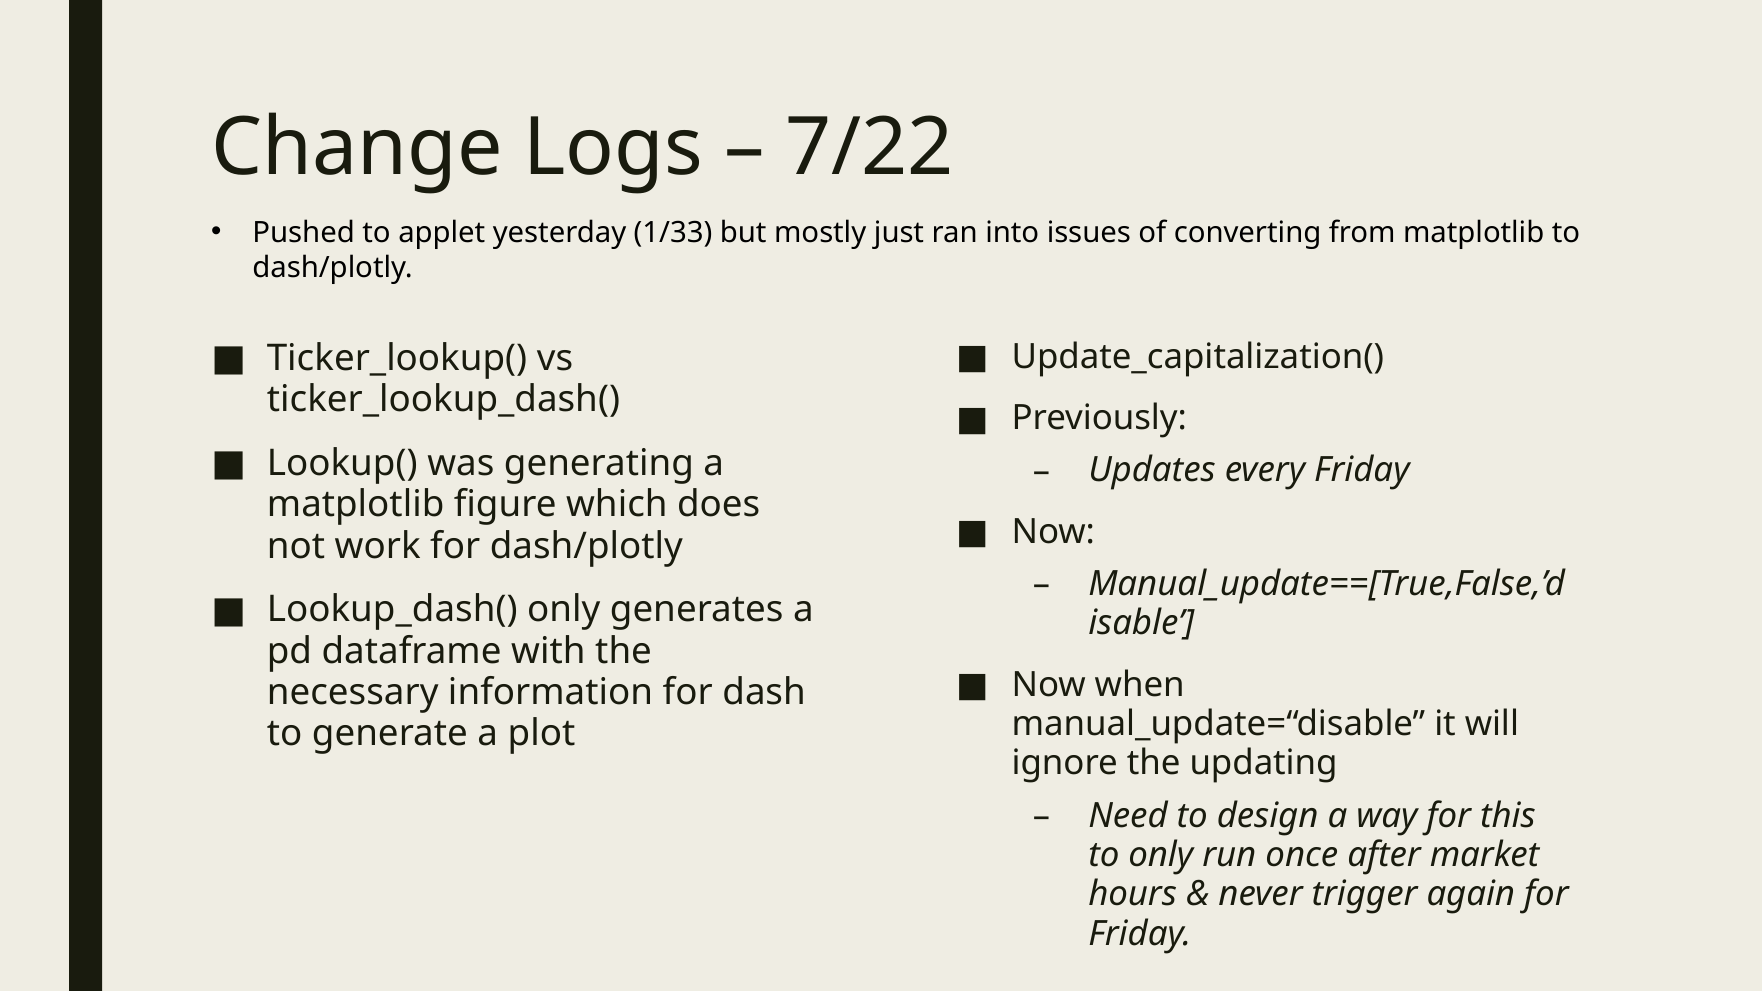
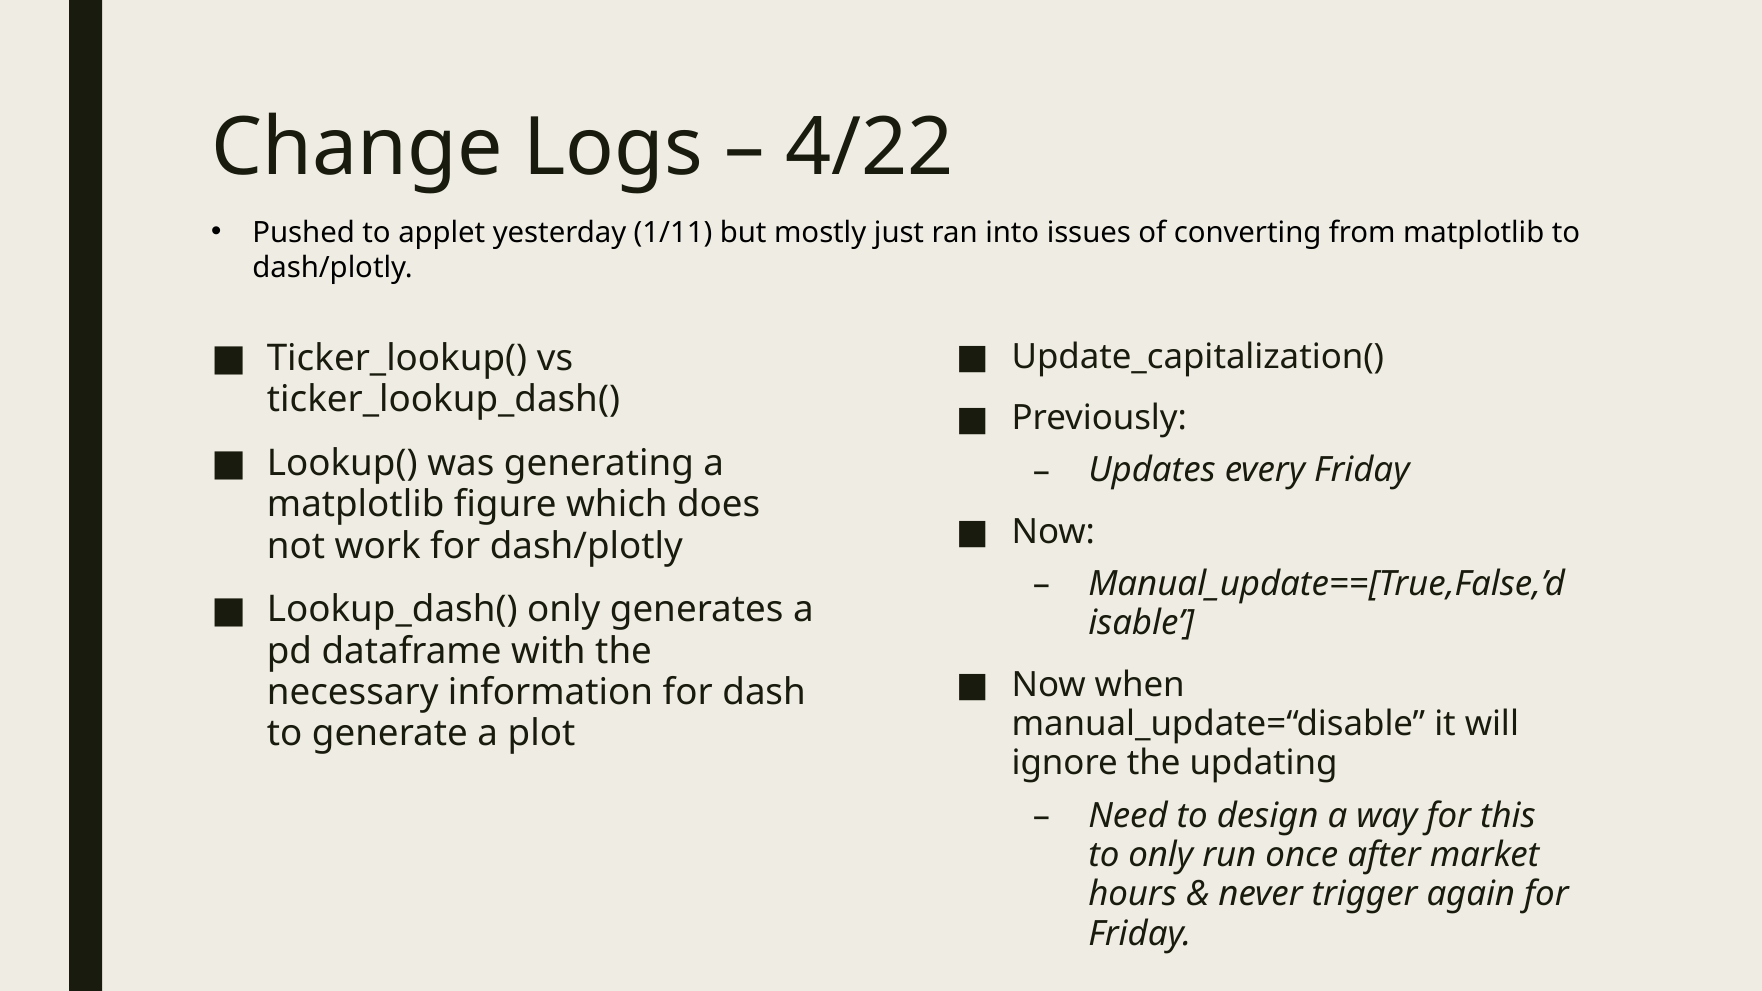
7/22: 7/22 -> 4/22
1/33: 1/33 -> 1/11
